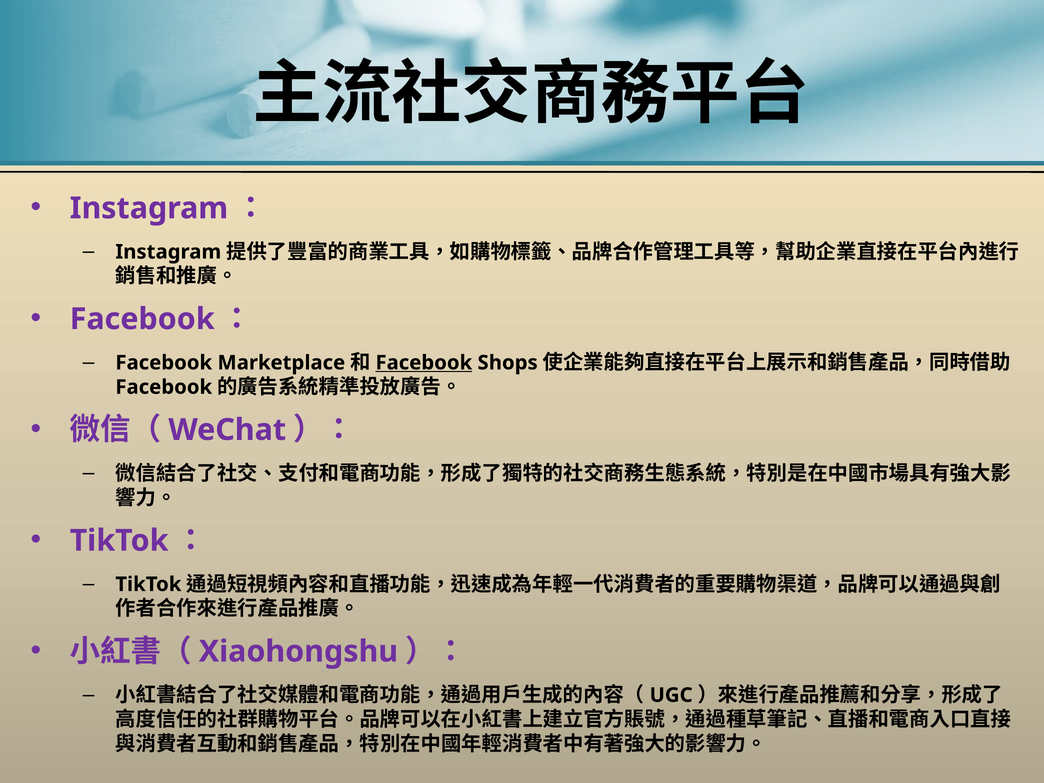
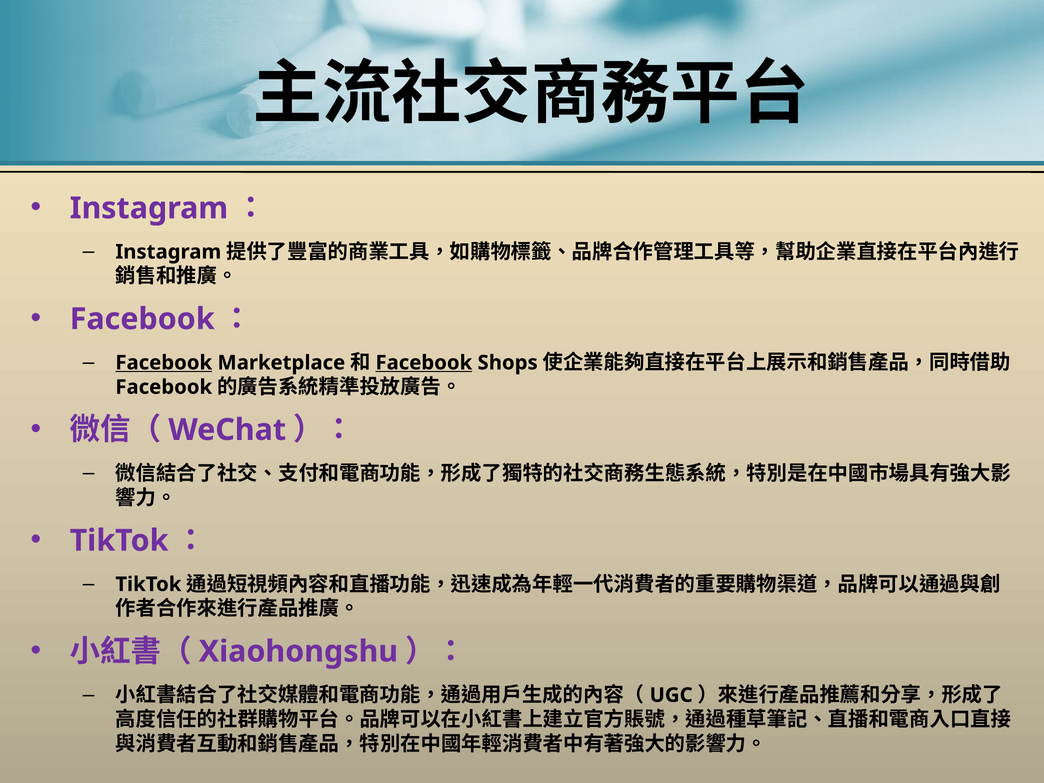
Facebook at (164, 363) underline: none -> present
